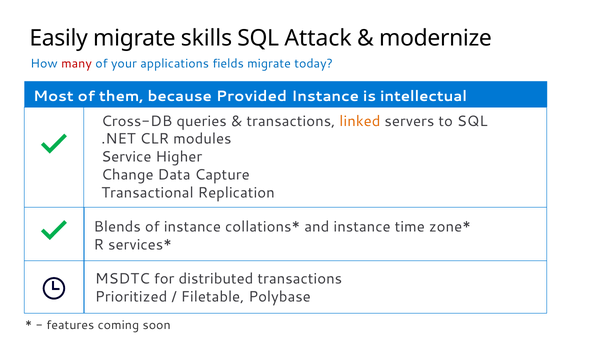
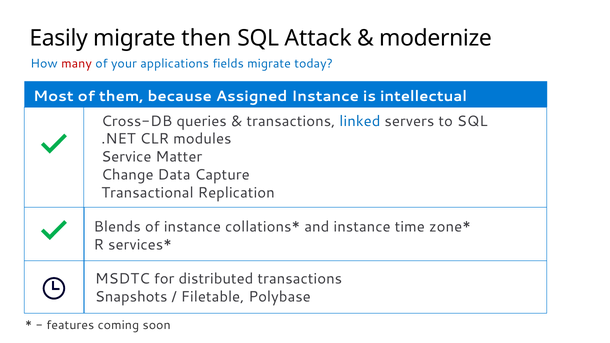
skills: skills -> then
Provided: Provided -> Assigned
linked colour: orange -> blue
Higher: Higher -> Matter
Prioritized: Prioritized -> Snapshots
